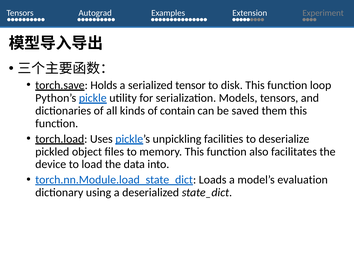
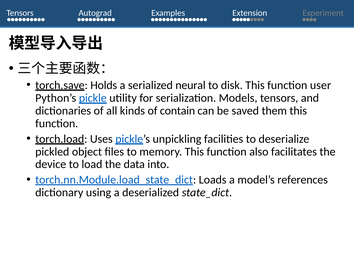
tensor: tensor -> neural
loop: loop -> user
evaluation: evaluation -> references
